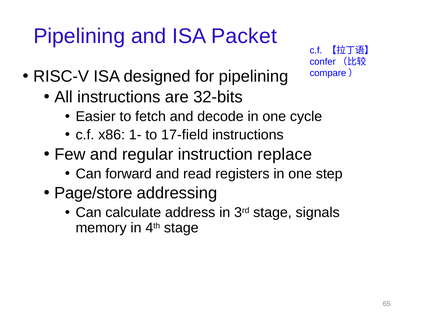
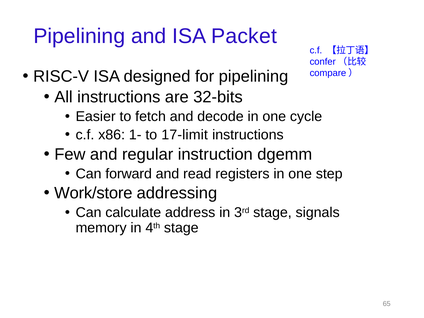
17-field: 17-field -> 17-limit
replace: replace -> dgemm
Page/store: Page/store -> Work/store
